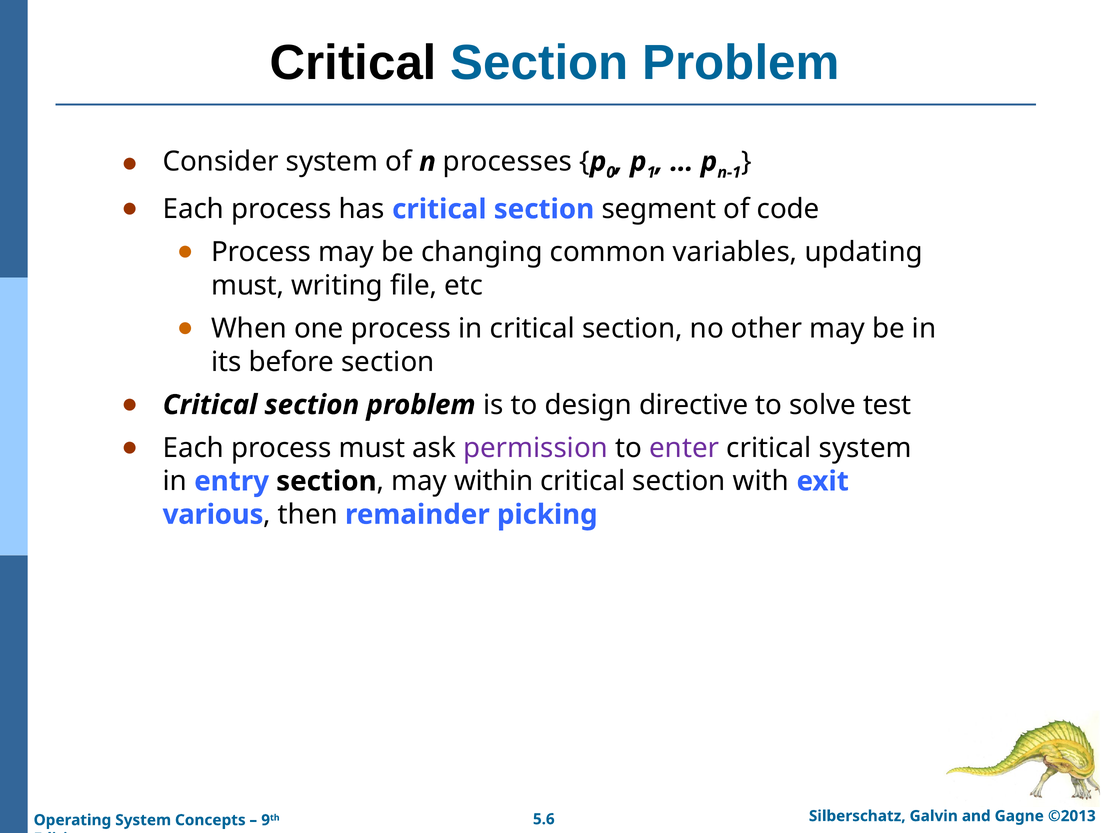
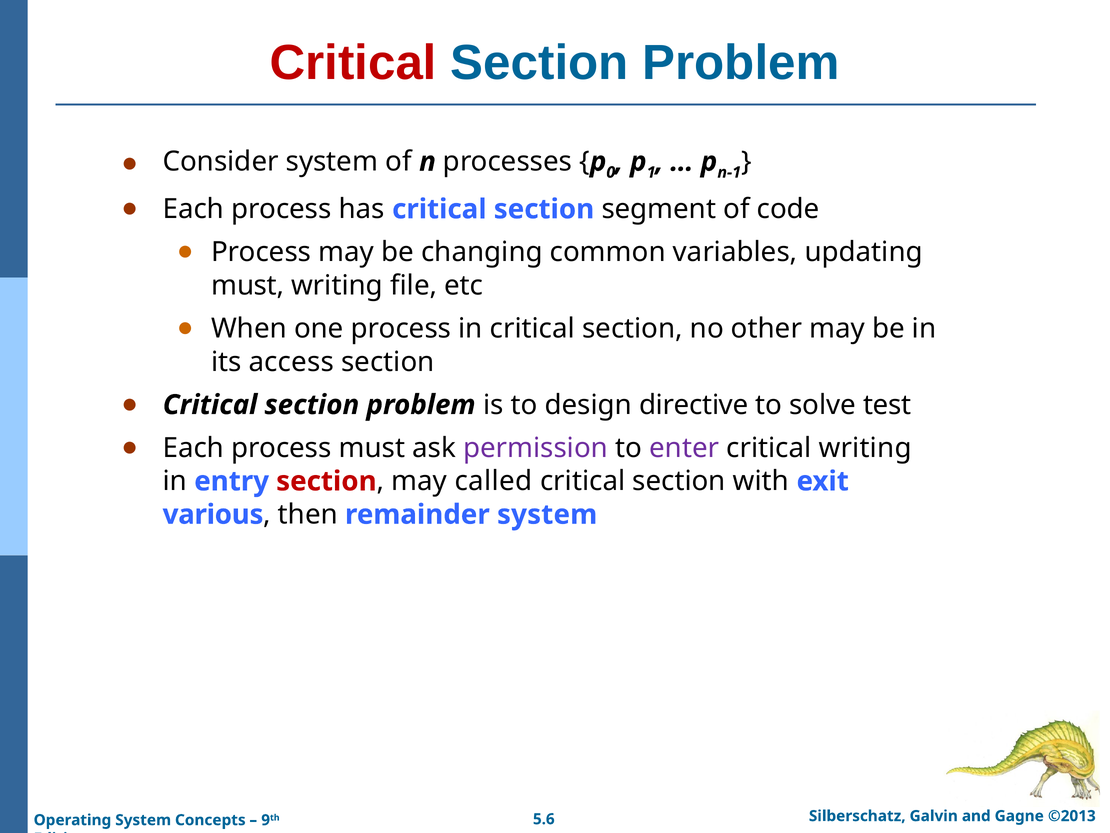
Critical at (353, 63) colour: black -> red
before: before -> access
critical system: system -> writing
section at (326, 481) colour: black -> red
within: within -> called
remainder picking: picking -> system
